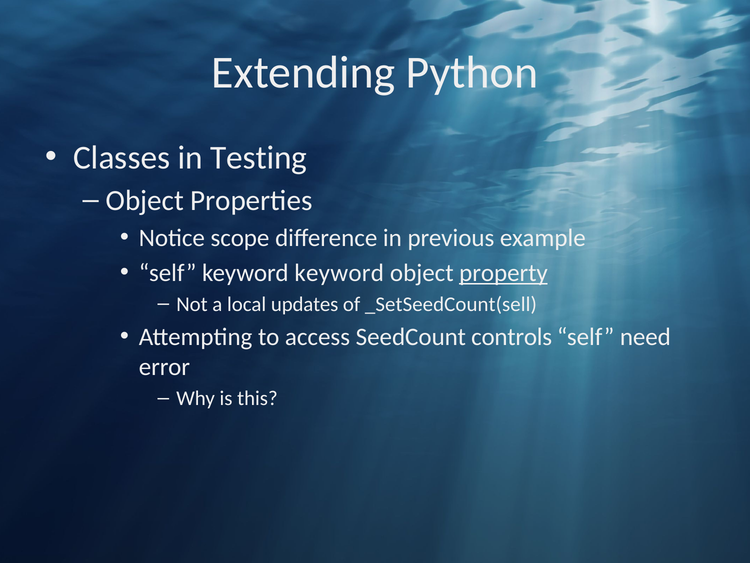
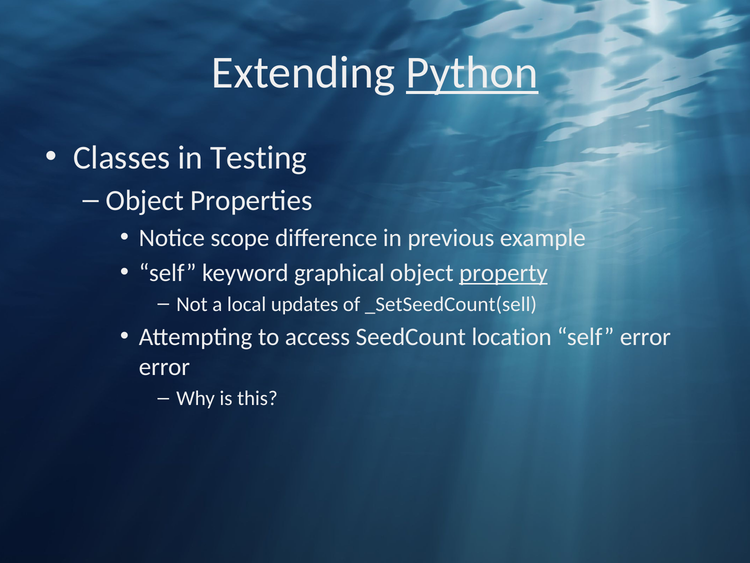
Python underline: none -> present
keyword keyword: keyword -> graphical
controls: controls -> location
self need: need -> error
